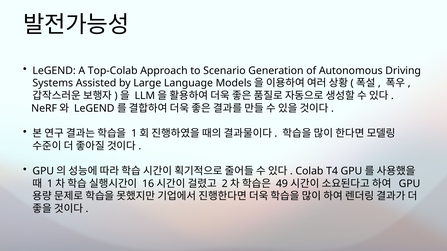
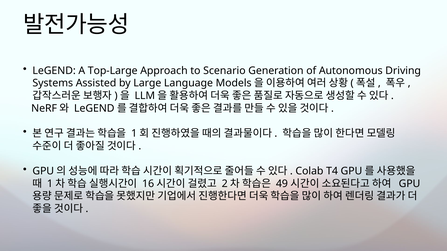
Top-Colab: Top-Colab -> Top-Large
